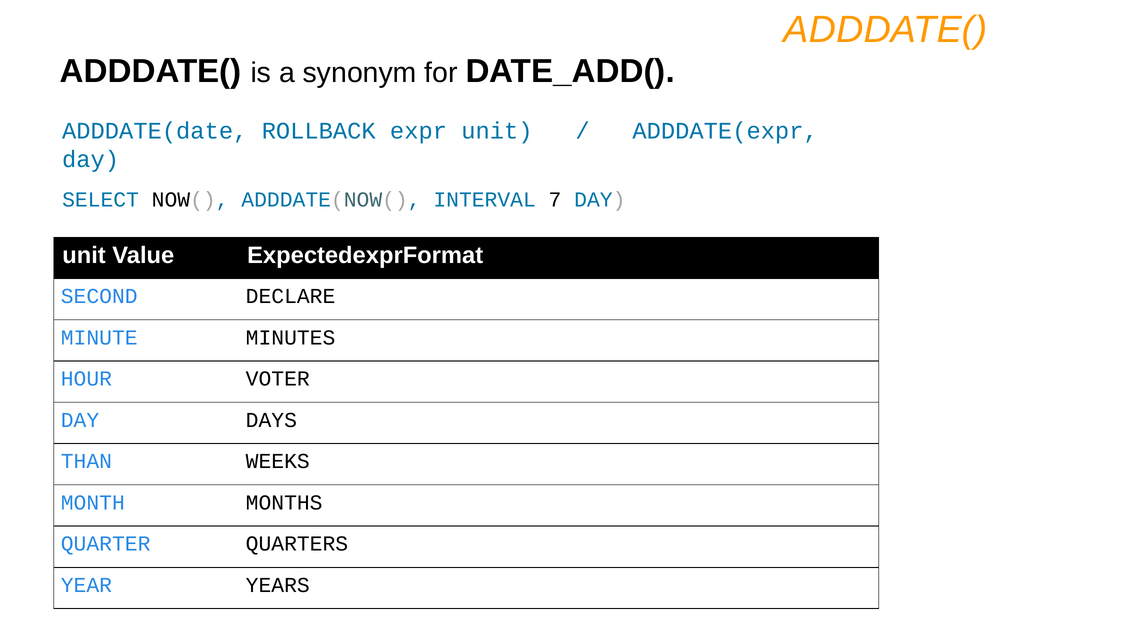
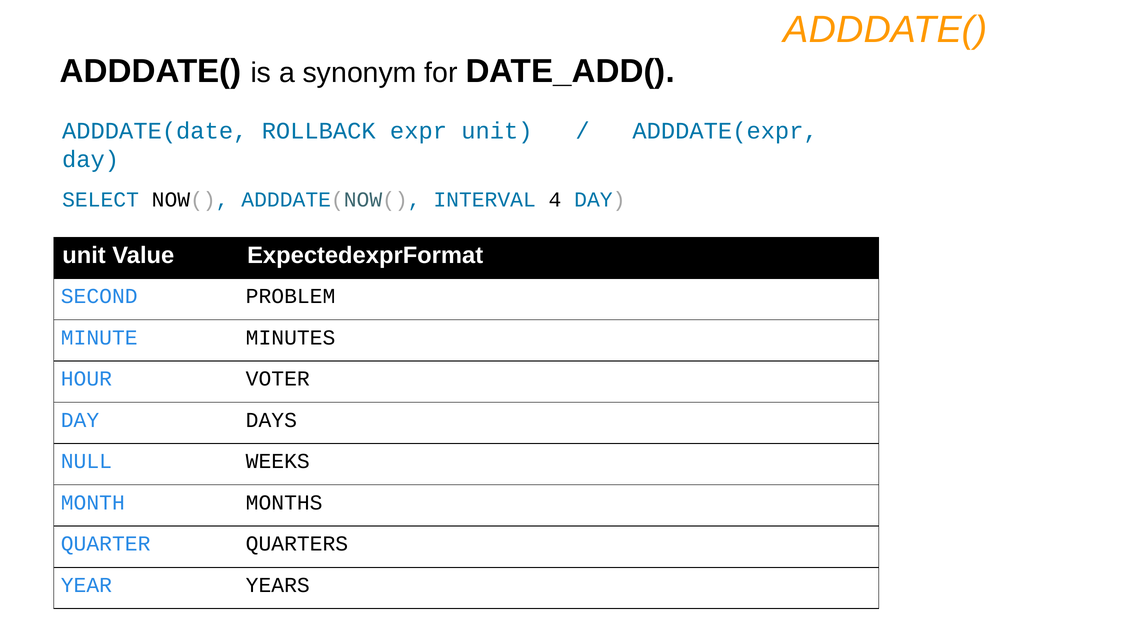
7: 7 -> 4
DECLARE: DECLARE -> PROBLEM
THAN: THAN -> NULL
